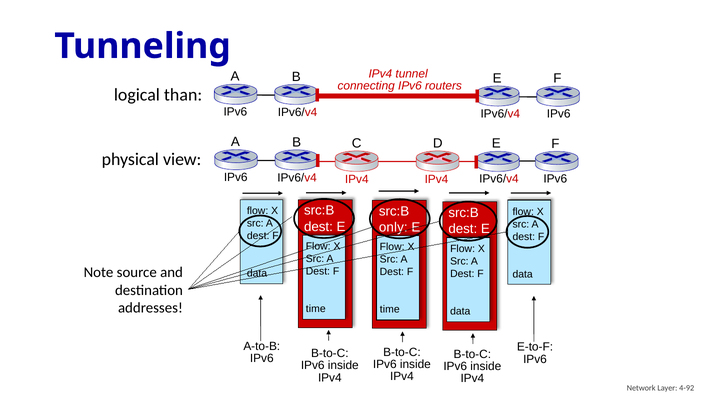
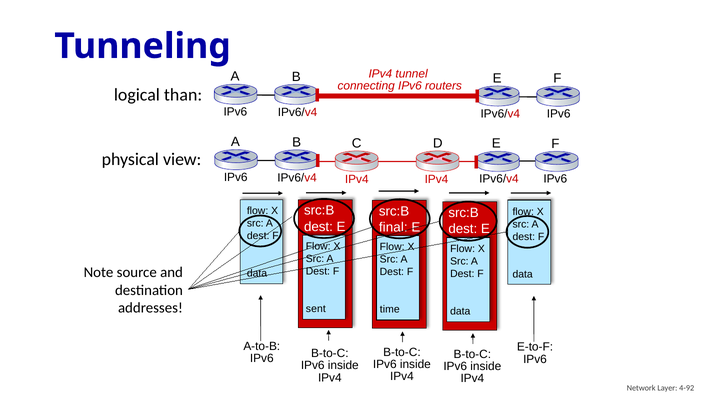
only: only -> final
time at (316, 309): time -> sent
